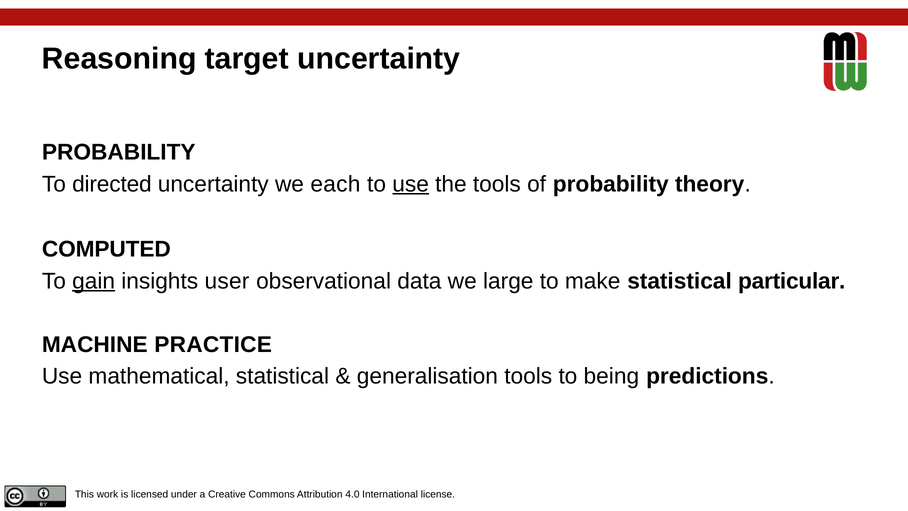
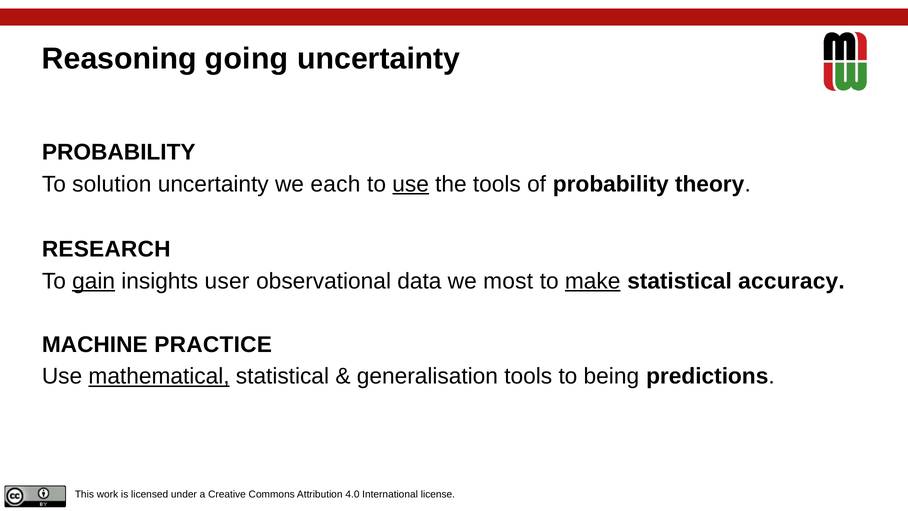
target: target -> going
directed: directed -> solution
COMPUTED: COMPUTED -> RESEARCH
large: large -> most
make underline: none -> present
particular: particular -> accuracy
mathematical underline: none -> present
